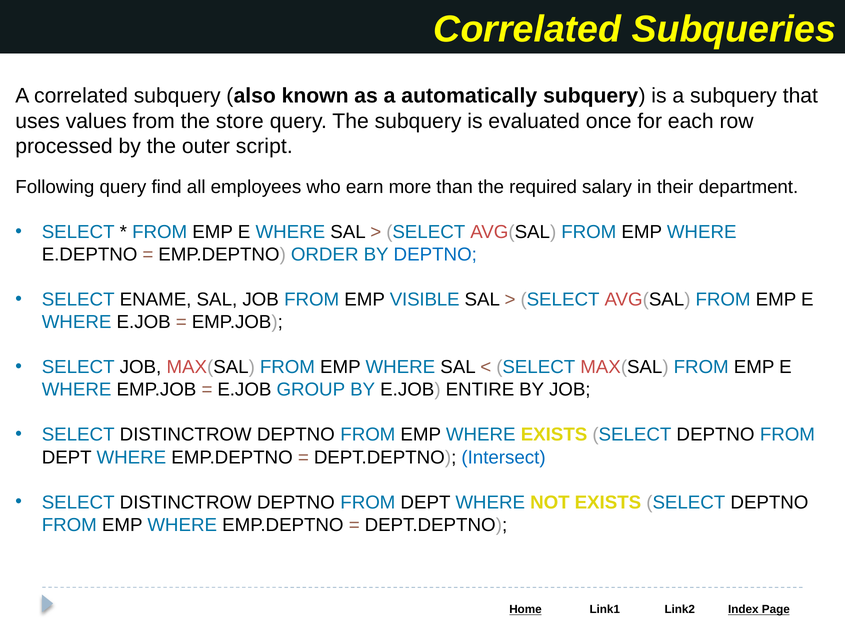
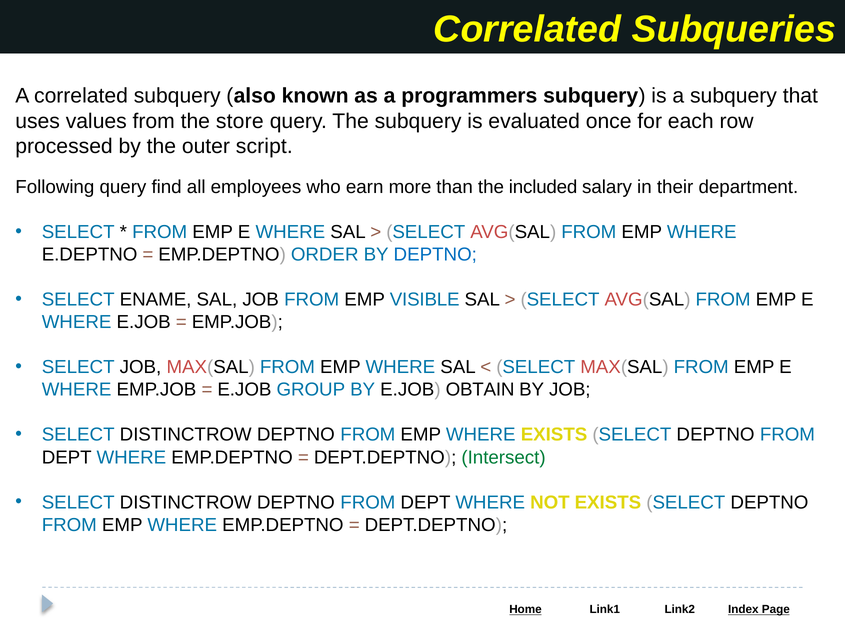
automatically: automatically -> programmers
required: required -> included
ENTIRE: ENTIRE -> OBTAIN
Intersect colour: blue -> green
